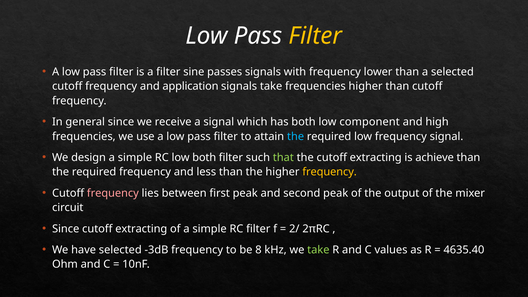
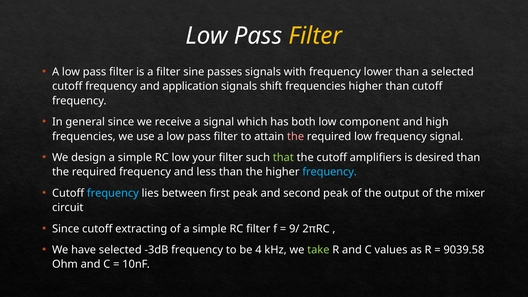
signals take: take -> shift
the at (296, 136) colour: light blue -> pink
low both: both -> your
the cutoff extracting: extracting -> amplifiers
achieve: achieve -> desired
frequency at (330, 172) colour: yellow -> light blue
frequency at (113, 193) colour: pink -> light blue
2/: 2/ -> 9/
8: 8 -> 4
4635.40: 4635.40 -> 9039.58
